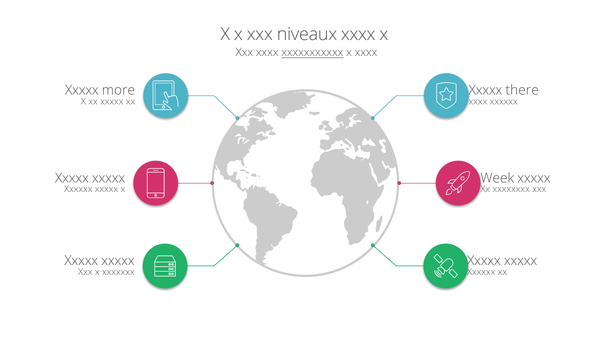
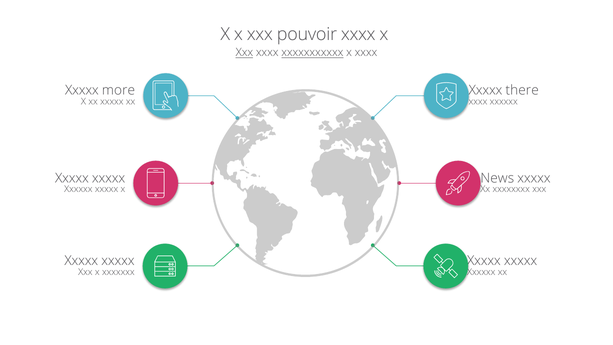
niveaux: niveaux -> pouvoir
Xxx at (244, 53) underline: none -> present
Week: Week -> News
